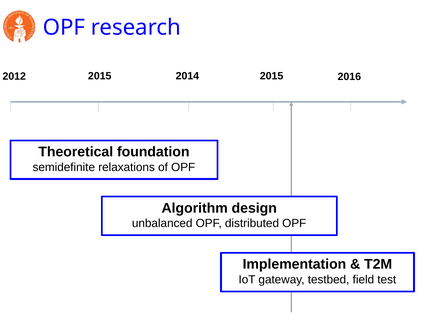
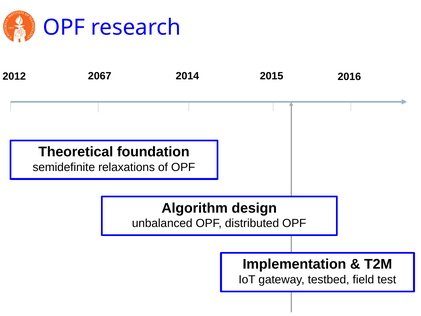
2012 2015: 2015 -> 2067
